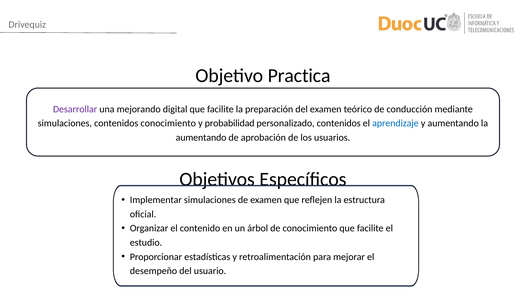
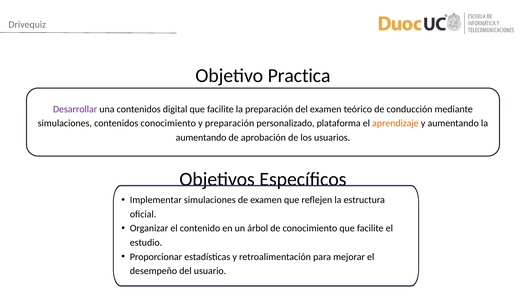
una mejorando: mejorando -> contenidos
y probabilidad: probabilidad -> preparación
personalizado contenidos: contenidos -> plataforma
aprendizaje colour: blue -> orange
